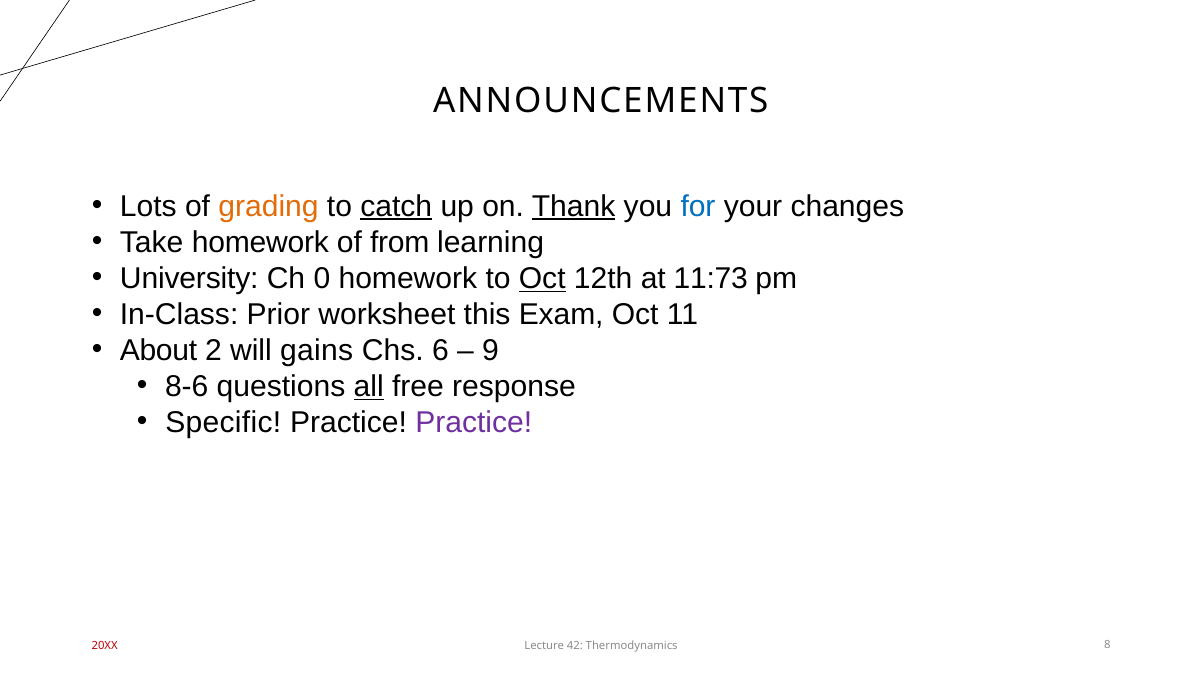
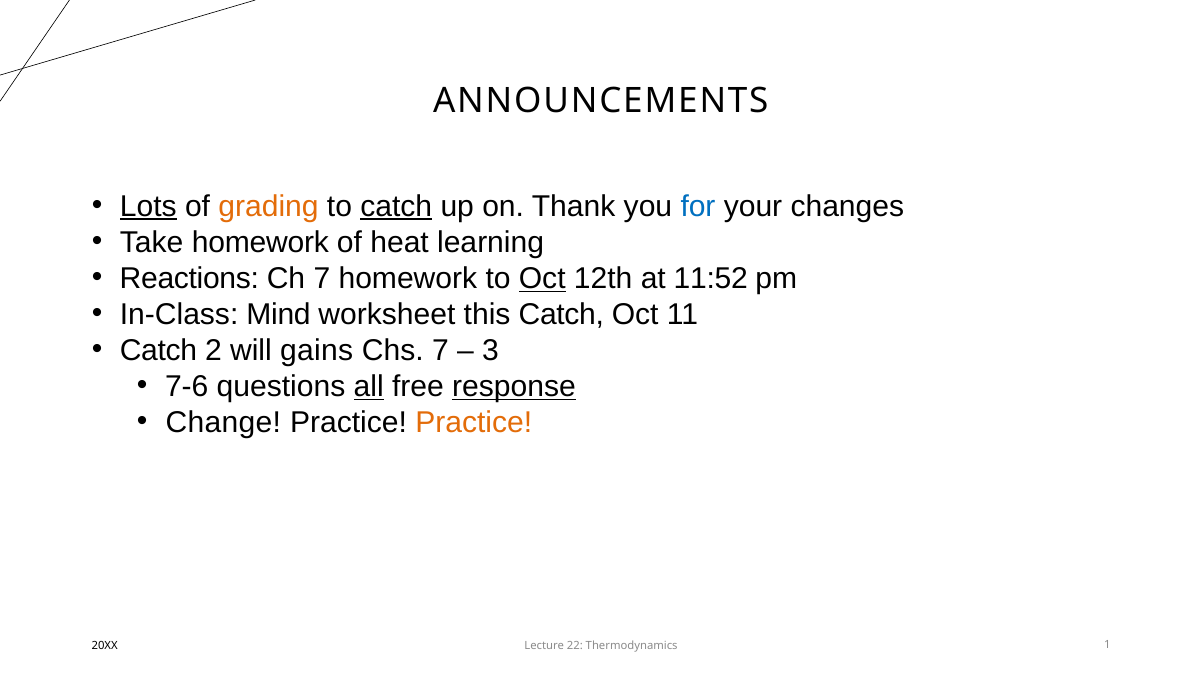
Lots underline: none -> present
Thank underline: present -> none
from: from -> heat
University: University -> Reactions
Ch 0: 0 -> 7
11:73: 11:73 -> 11:52
Prior: Prior -> Mind
this Exam: Exam -> Catch
About at (158, 351): About -> Catch
Chs 6: 6 -> 7
9: 9 -> 3
8-6: 8-6 -> 7-6
response underline: none -> present
Specific: Specific -> Change
Practice at (474, 423) colour: purple -> orange
20XX colour: red -> black
42: 42 -> 22
8: 8 -> 1
